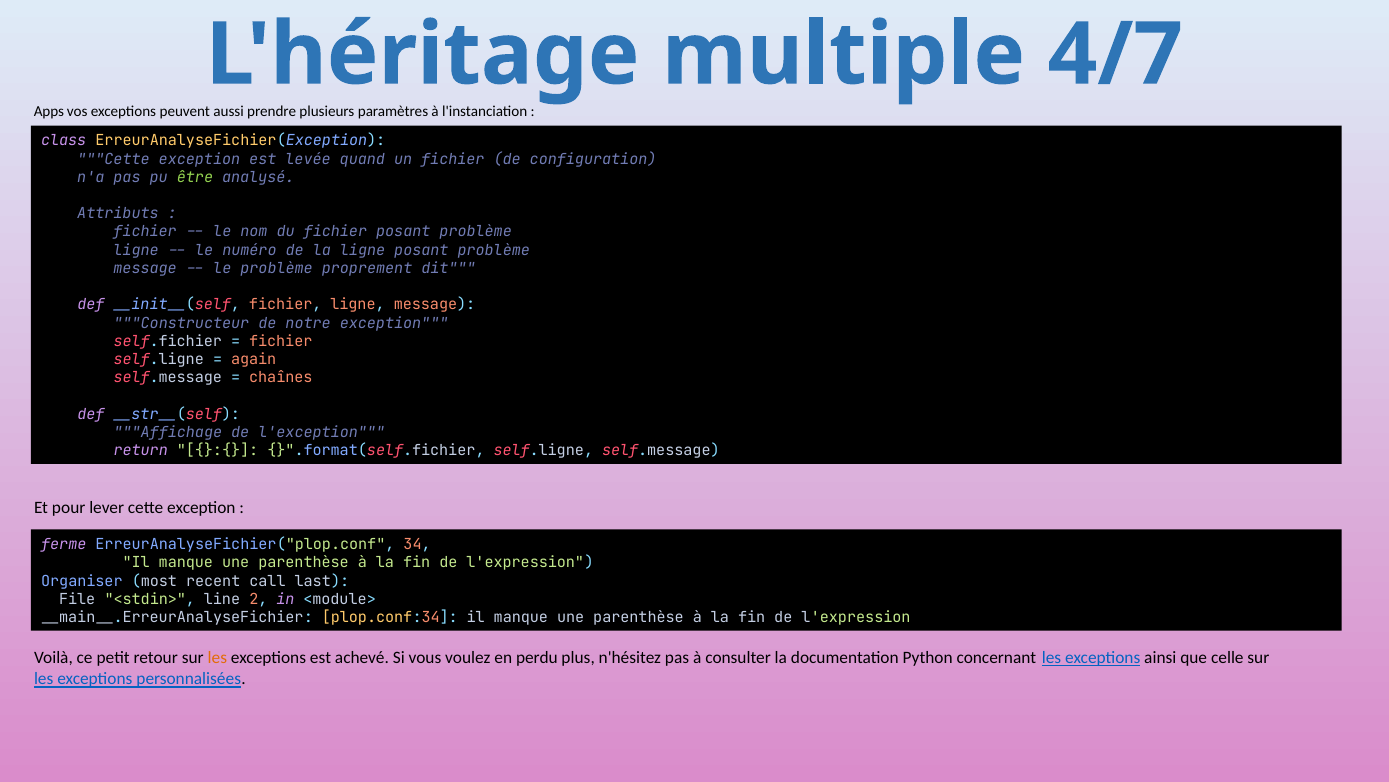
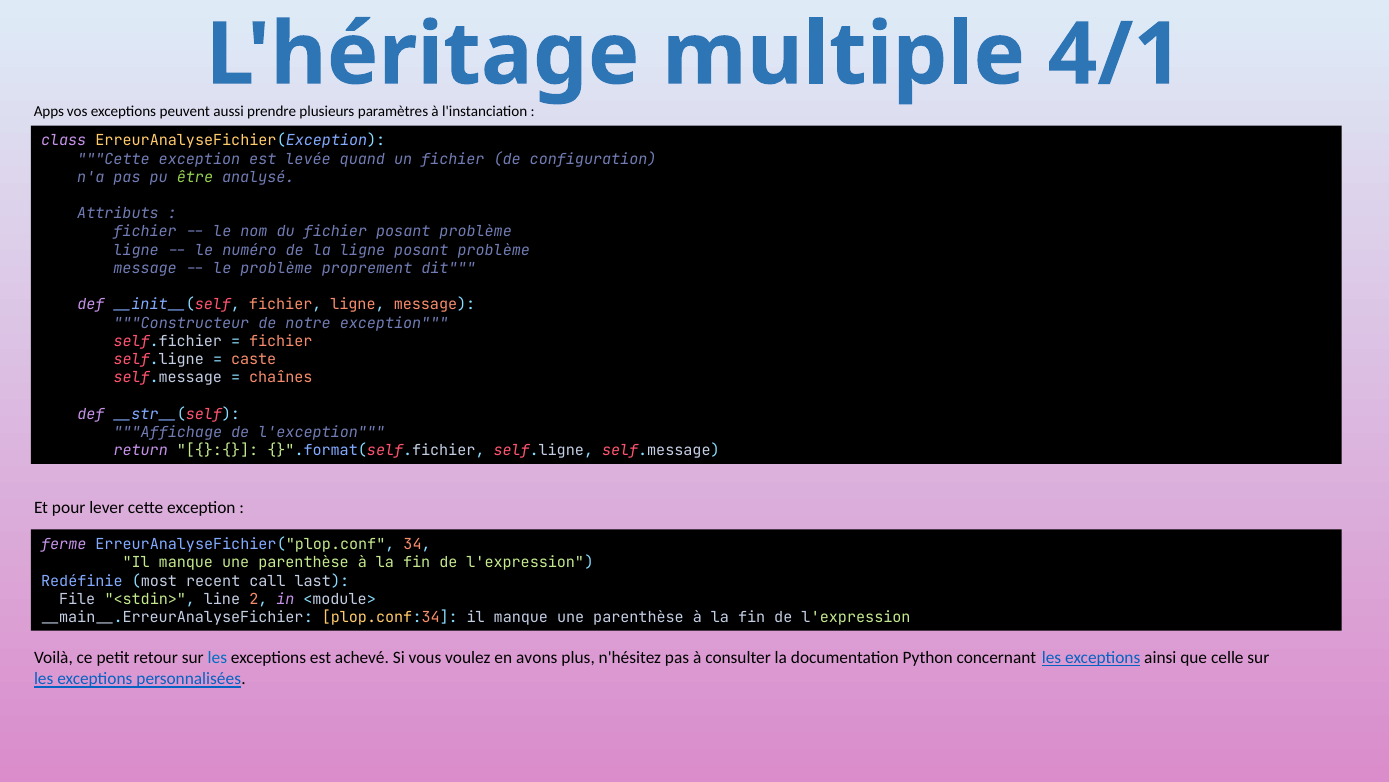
4/7: 4/7 -> 4/1
again: again -> caste
Organiser: Organiser -> Redéfinie
les at (217, 657) colour: orange -> blue
perdu: perdu -> avons
